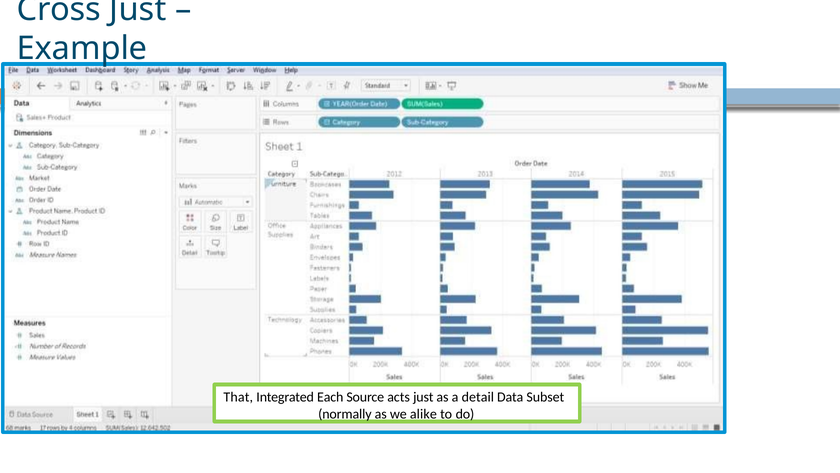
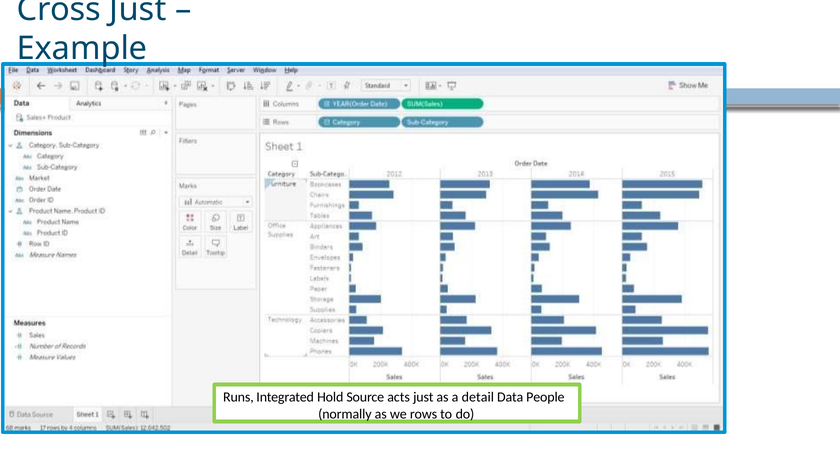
That: That -> Runs
Each: Each -> Hold
Subset: Subset -> People
alike: alike -> rows
